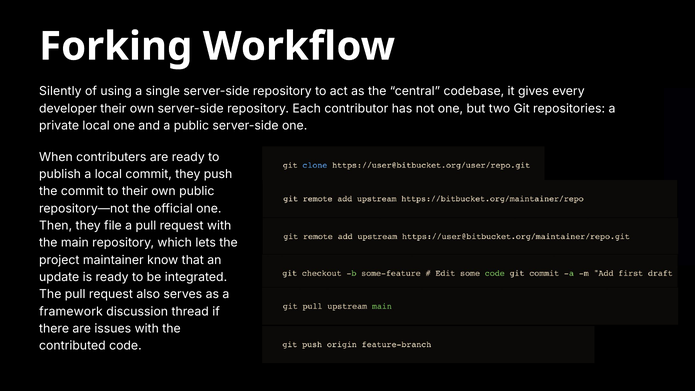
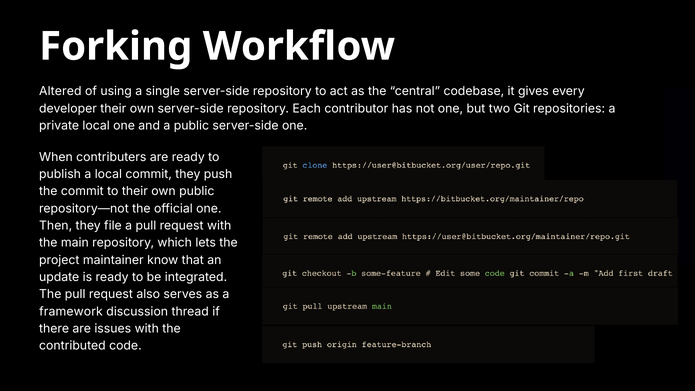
Silently: Silently -> Altered
